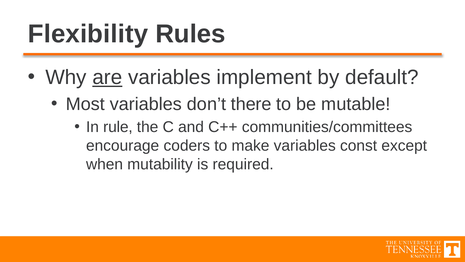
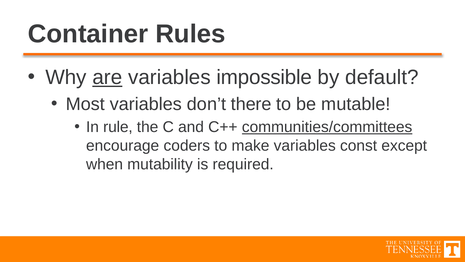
Flexibility: Flexibility -> Container
implement: implement -> impossible
communities/committees underline: none -> present
